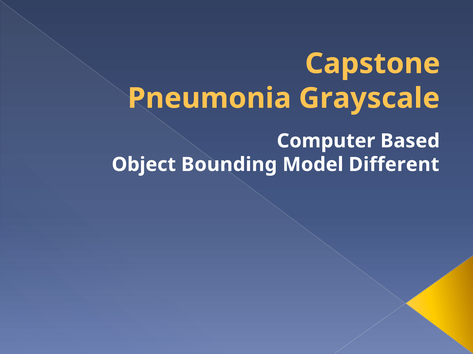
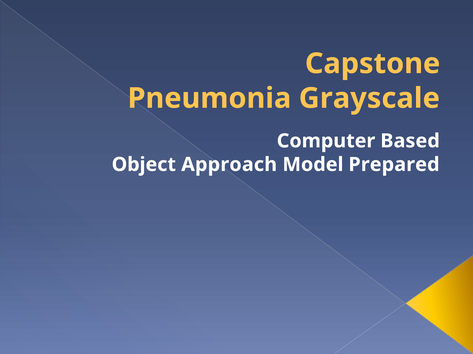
Bounding: Bounding -> Approach
Different: Different -> Prepared
